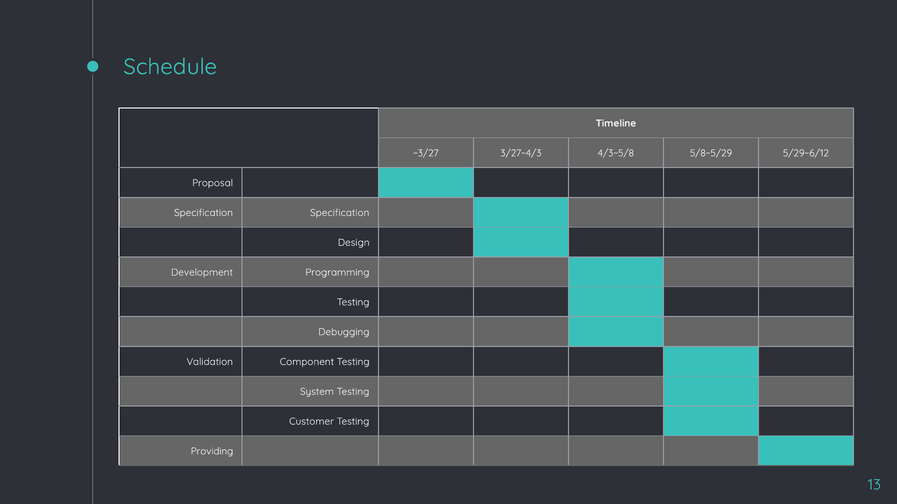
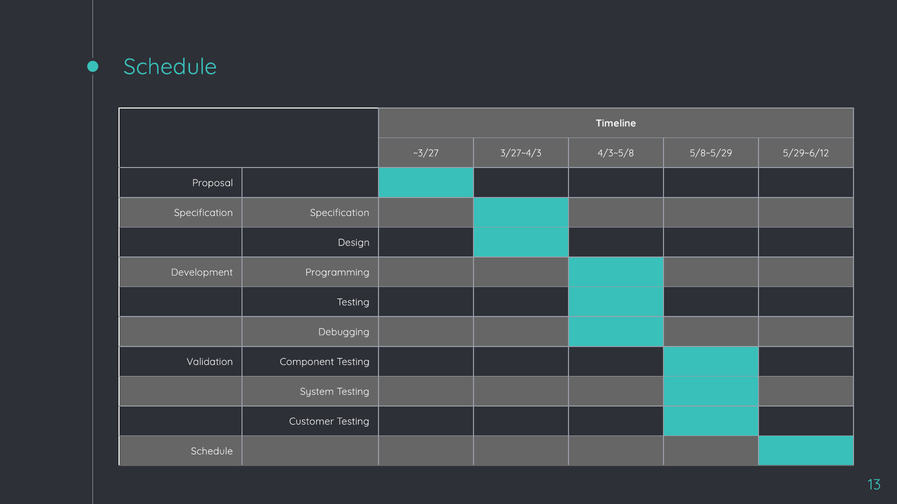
Providing at (212, 452): Providing -> Schedule
